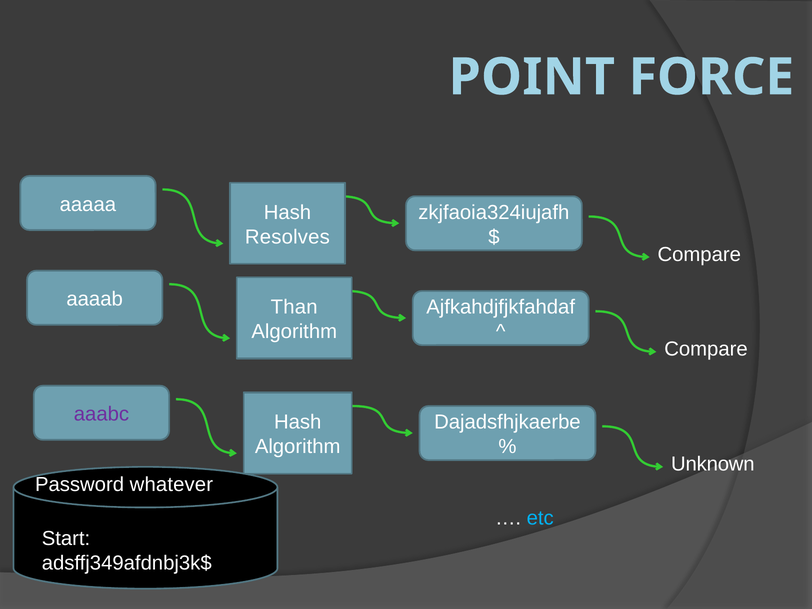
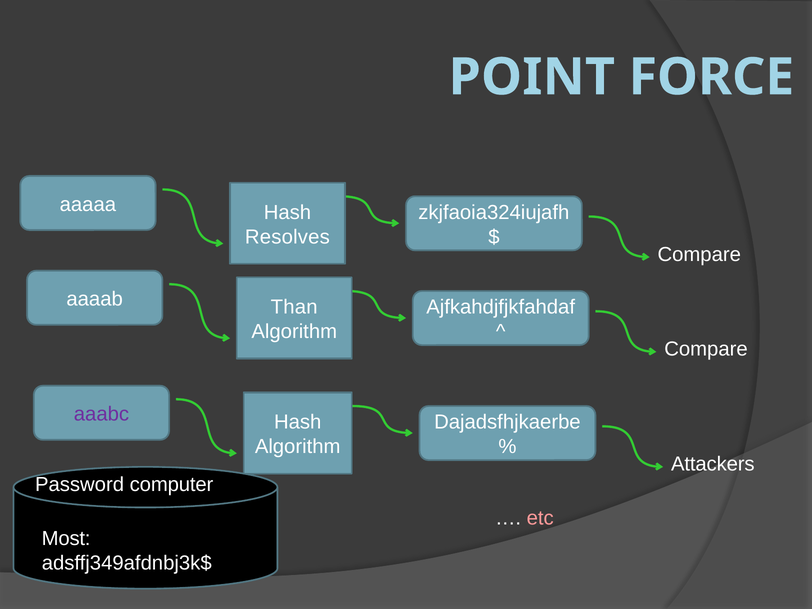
Unknown: Unknown -> Attackers
whatever: whatever -> computer
etc colour: light blue -> pink
Start: Start -> Most
